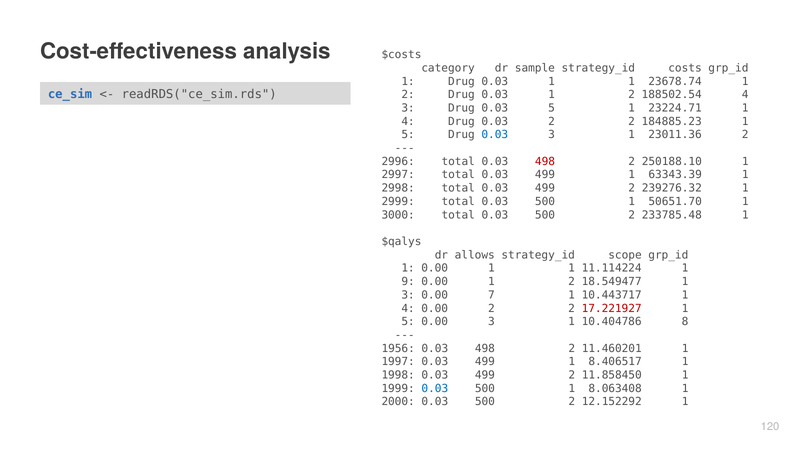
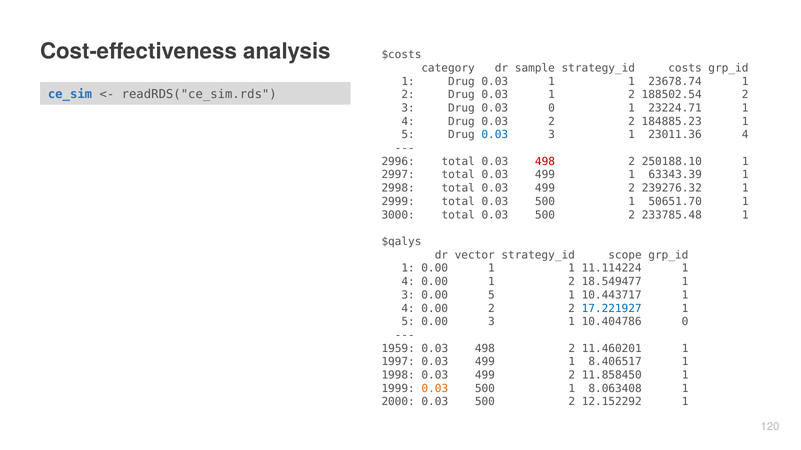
188502.54 4: 4 -> 2
0.03 5: 5 -> 0
23011.36 2: 2 -> 4
allows: allows -> vector
9 at (408, 282): 9 -> 4
0.00 7: 7 -> 5
17.221927 colour: red -> blue
10.404786 8: 8 -> 0
1956: 1956 -> 1959
0.03 at (435, 389) colour: blue -> orange
